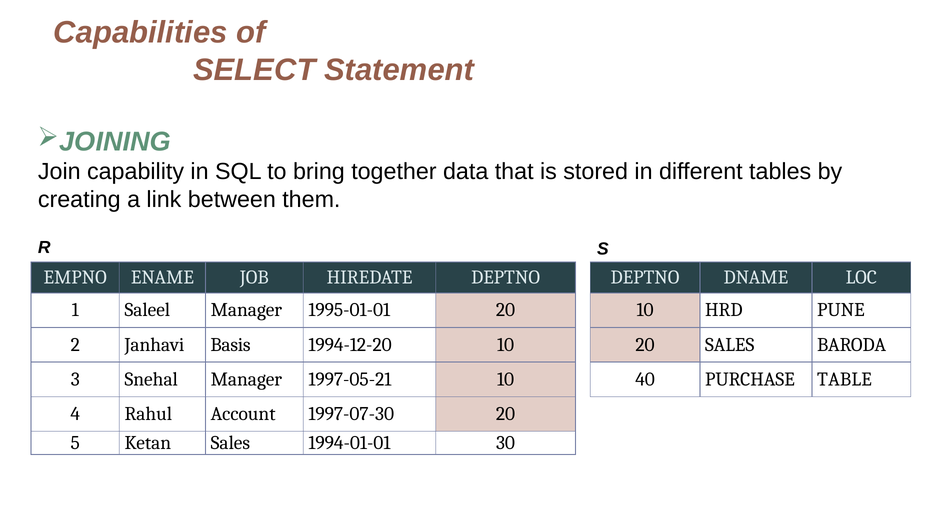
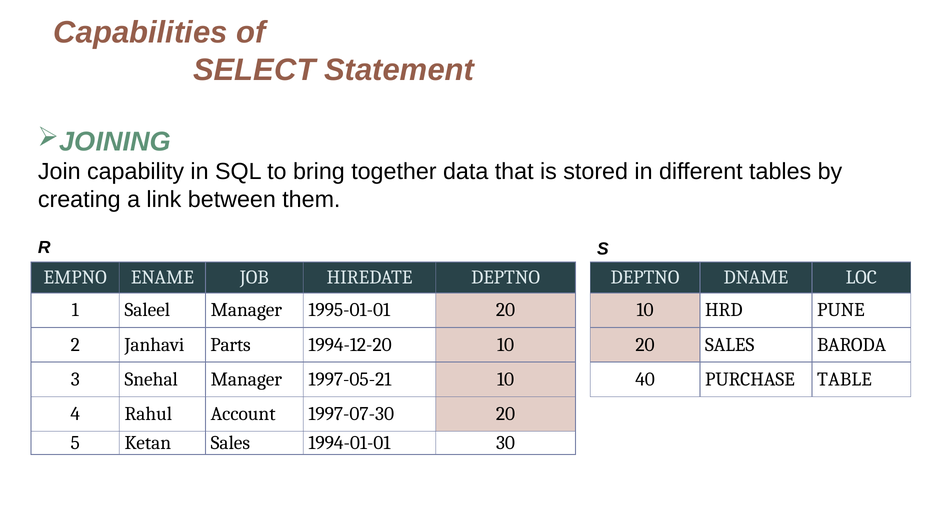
Basis: Basis -> Parts
